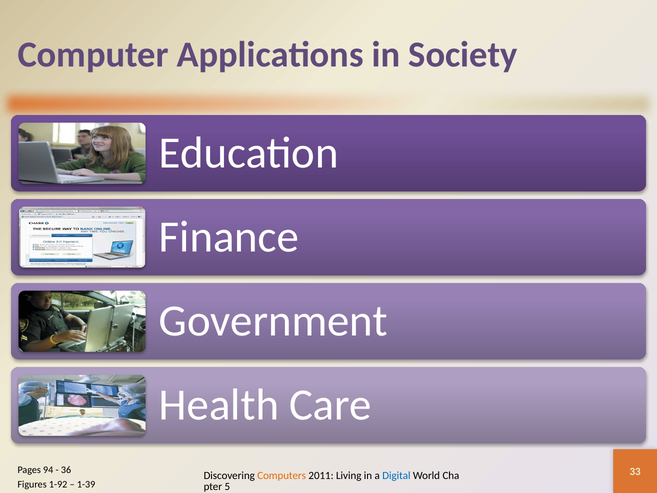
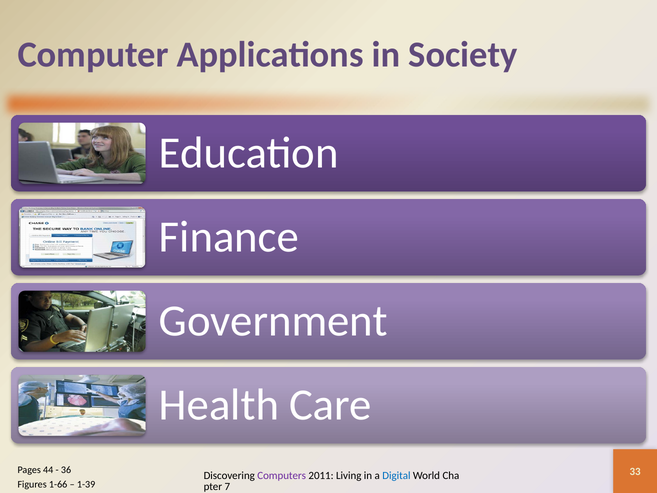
94: 94 -> 44
Computers colour: orange -> purple
1-92: 1-92 -> 1-66
5: 5 -> 7
